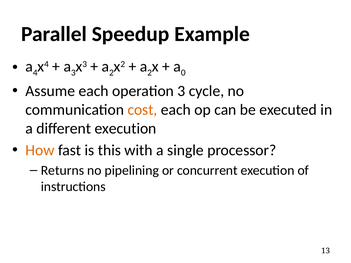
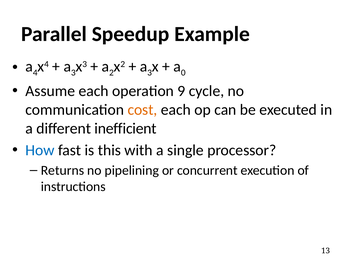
2 at (150, 73): 2 -> 3
operation 3: 3 -> 9
different execution: execution -> inefficient
How colour: orange -> blue
